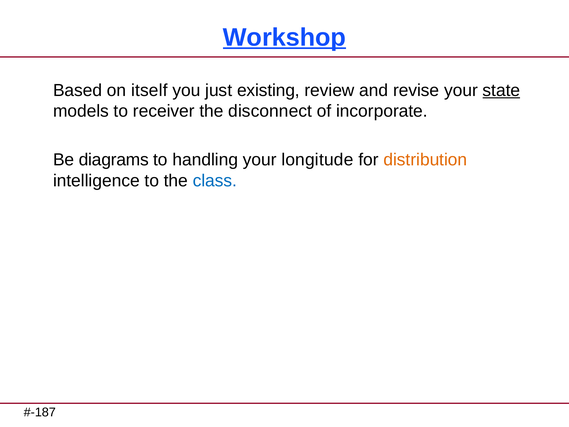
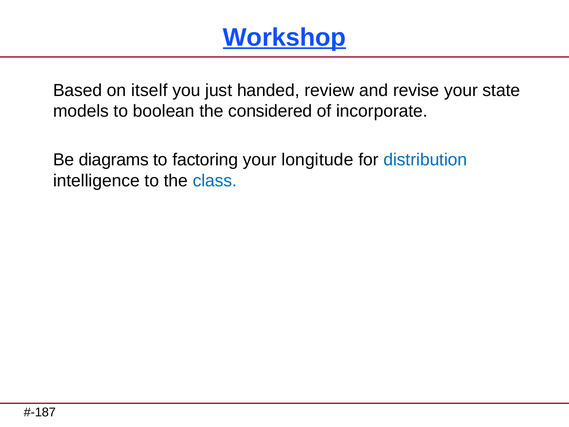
existing: existing -> handed
state underline: present -> none
receiver: receiver -> boolean
disconnect: disconnect -> considered
handling: handling -> factoring
distribution colour: orange -> blue
